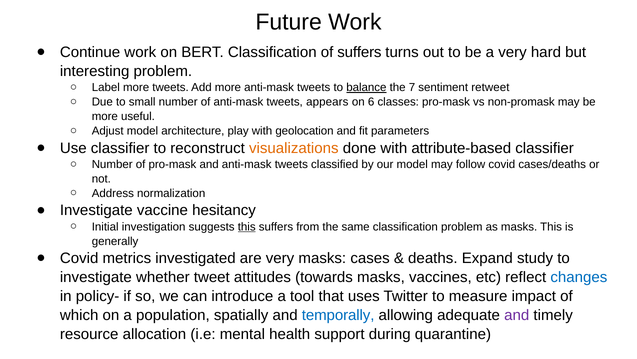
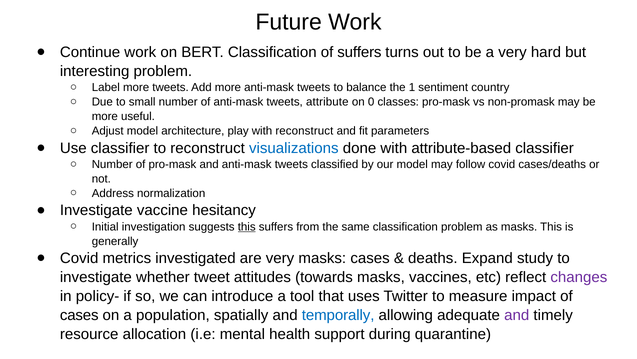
balance underline: present -> none
7: 7 -> 1
retweet: retweet -> country
appears: appears -> attribute
6: 6 -> 0
with geolocation: geolocation -> reconstruct
visualizations colour: orange -> blue
changes colour: blue -> purple
which at (79, 315): which -> cases
